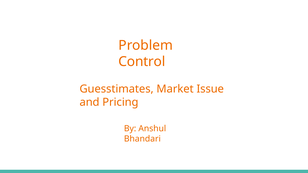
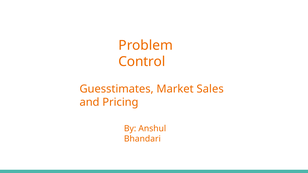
Issue: Issue -> Sales
